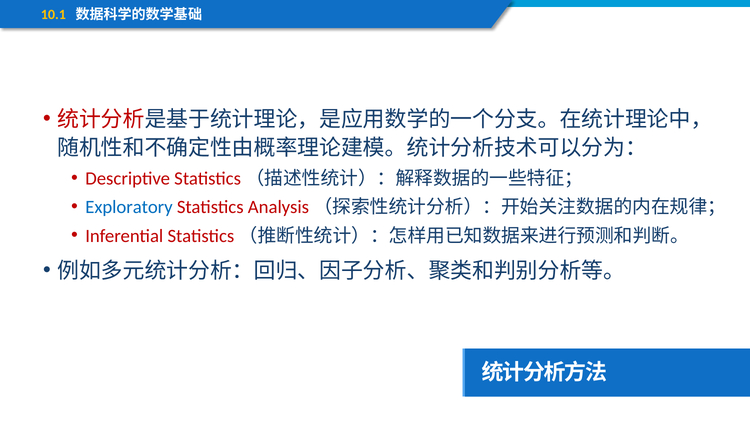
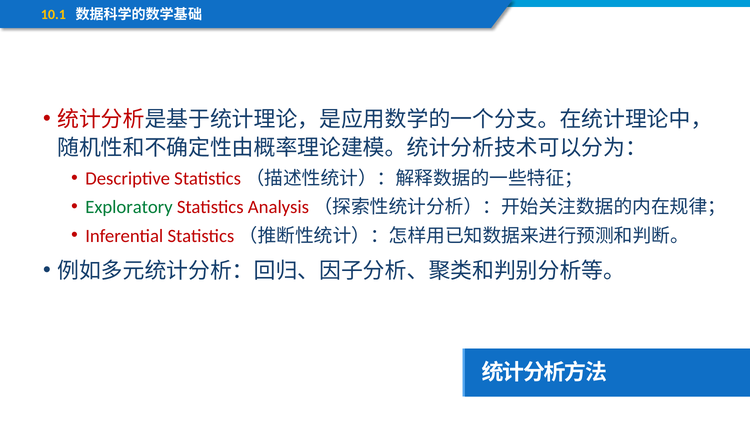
Exploratory colour: blue -> green
